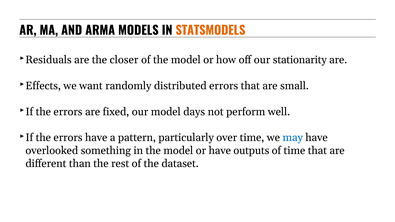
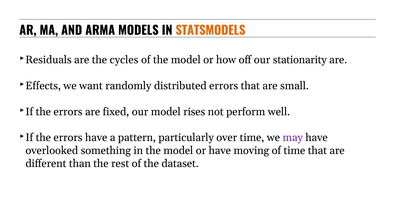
closer: closer -> cycles
days: days -> rises
may colour: blue -> purple
outputs: outputs -> moving
